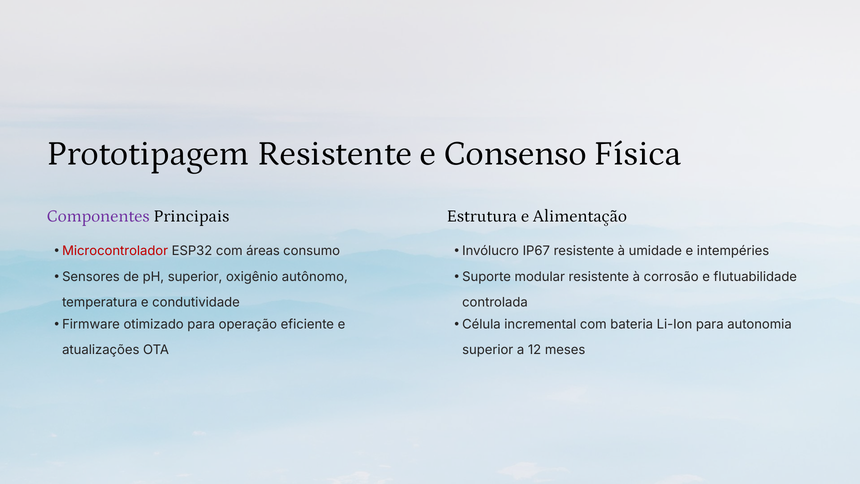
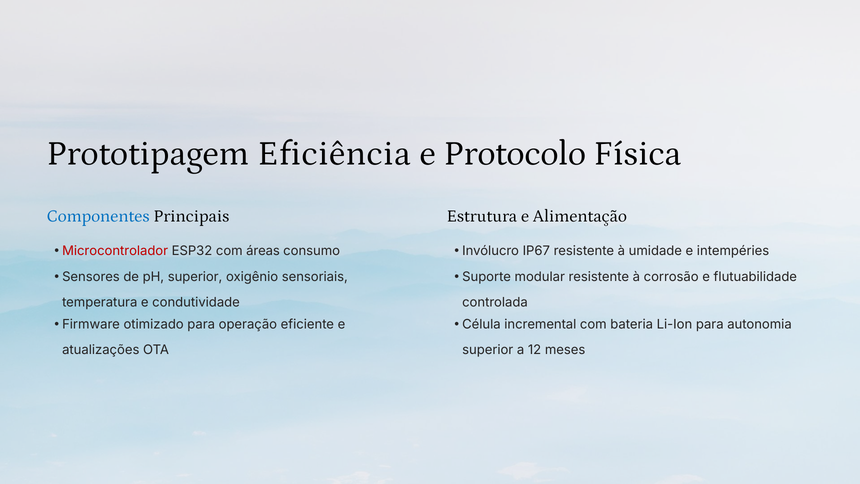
Prototipagem Resistente: Resistente -> Eficiência
Consenso: Consenso -> Protocolo
Componentes colour: purple -> blue
autônomo: autônomo -> sensoriais
